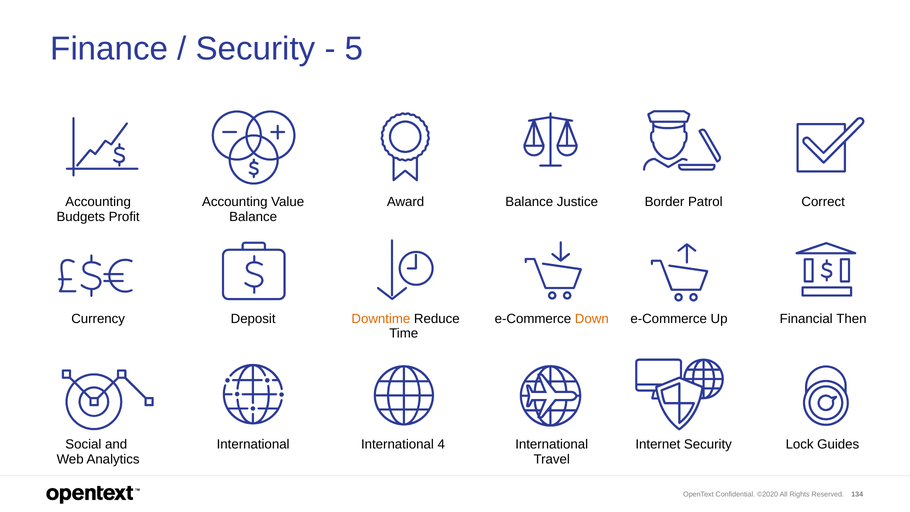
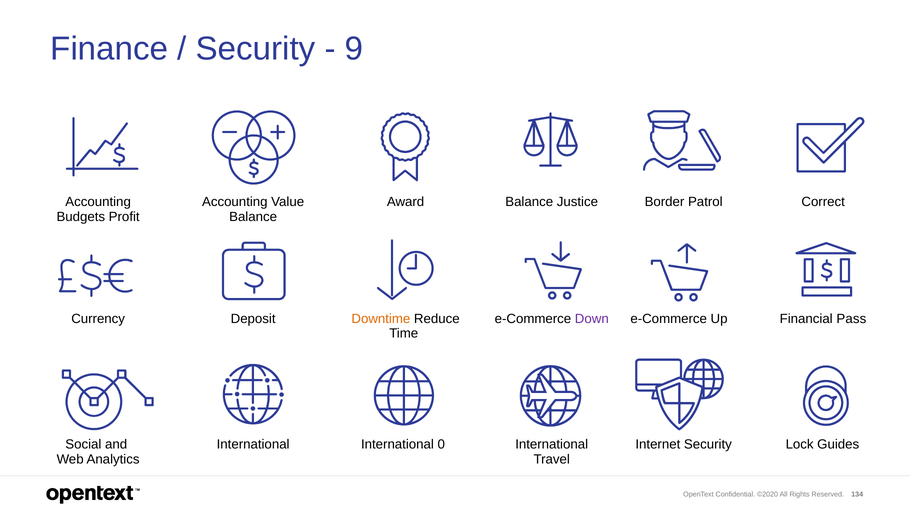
5: 5 -> 9
Down colour: orange -> purple
Then: Then -> Pass
4: 4 -> 0
